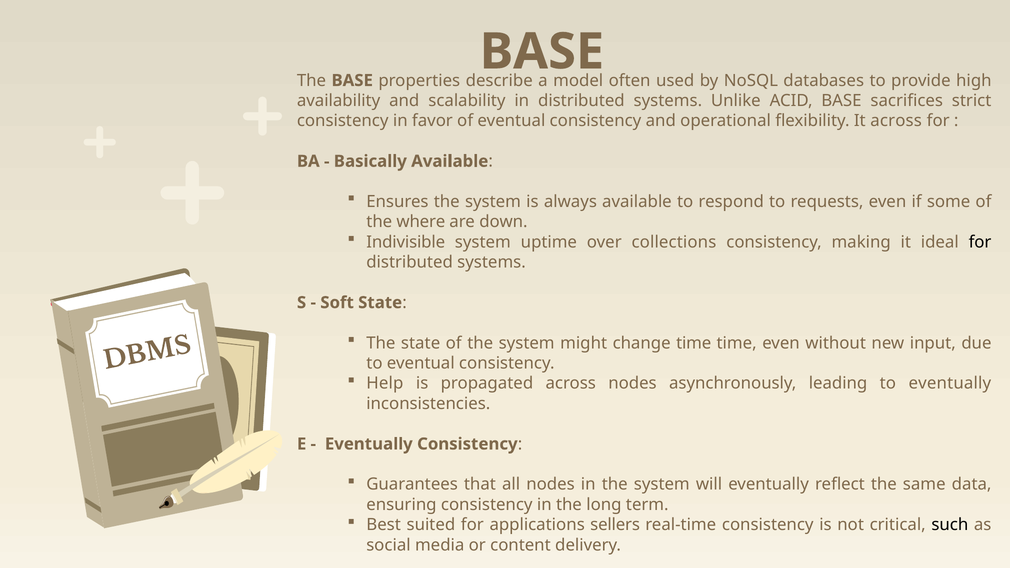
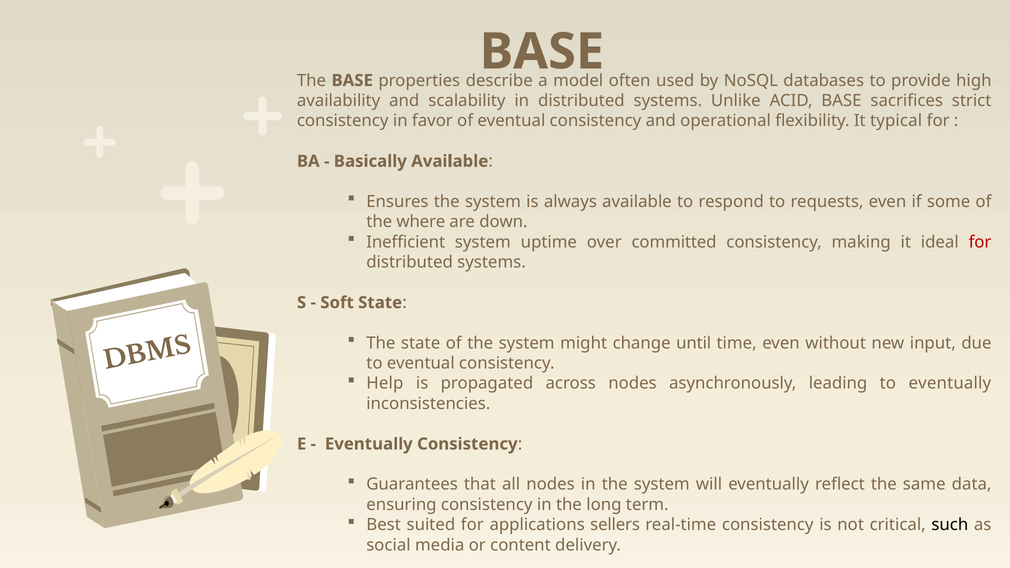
It across: across -> typical
Indivisible: Indivisible -> Inefficient
collections: collections -> committed
for at (980, 242) colour: black -> red
change time: time -> until
